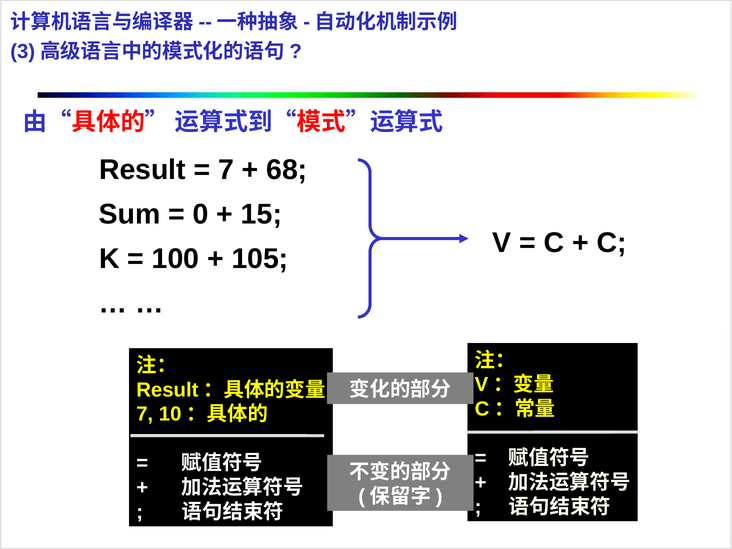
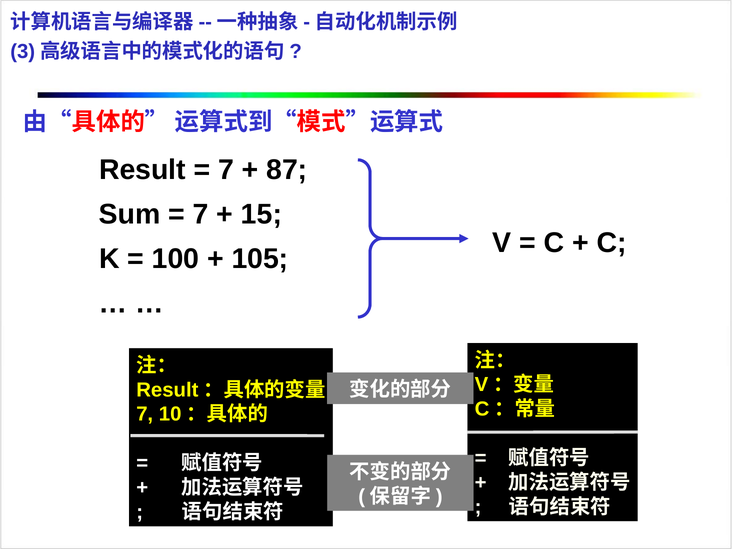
68: 68 -> 87
0 at (201, 214): 0 -> 7
